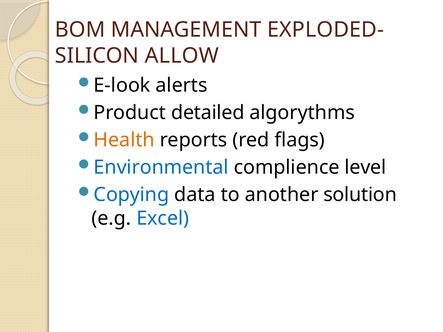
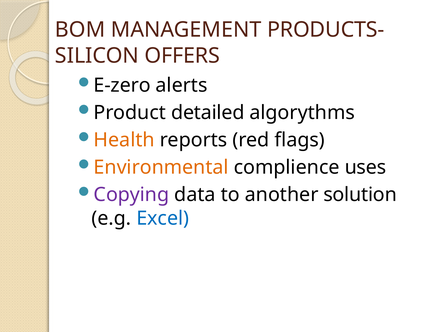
EXPLODED-: EXPLODED- -> PRODUCTS-
ALLOW: ALLOW -> OFFERS
E-look: E-look -> E-zero
Environmental colour: blue -> orange
level: level -> uses
Copying colour: blue -> purple
